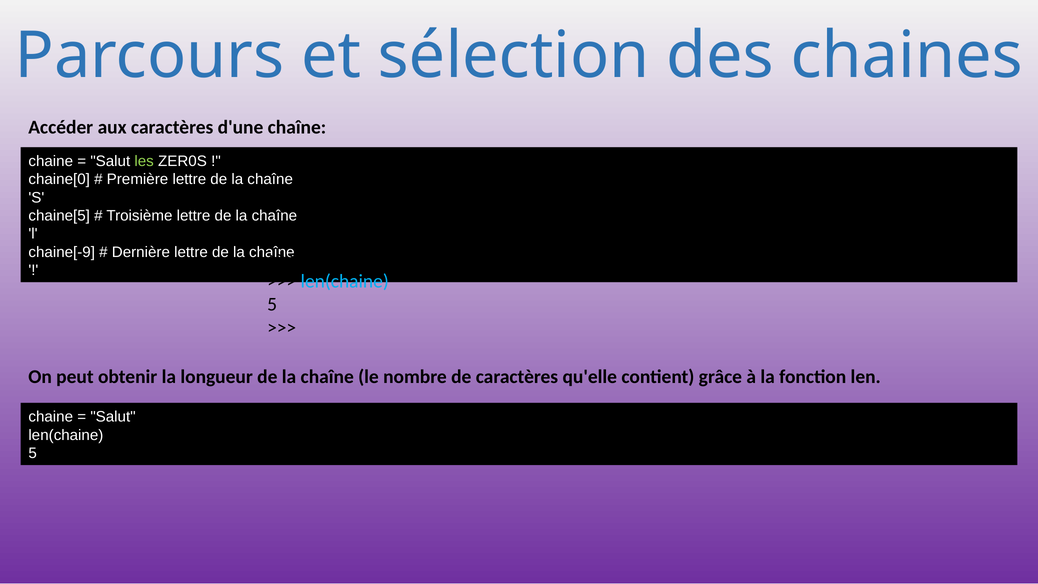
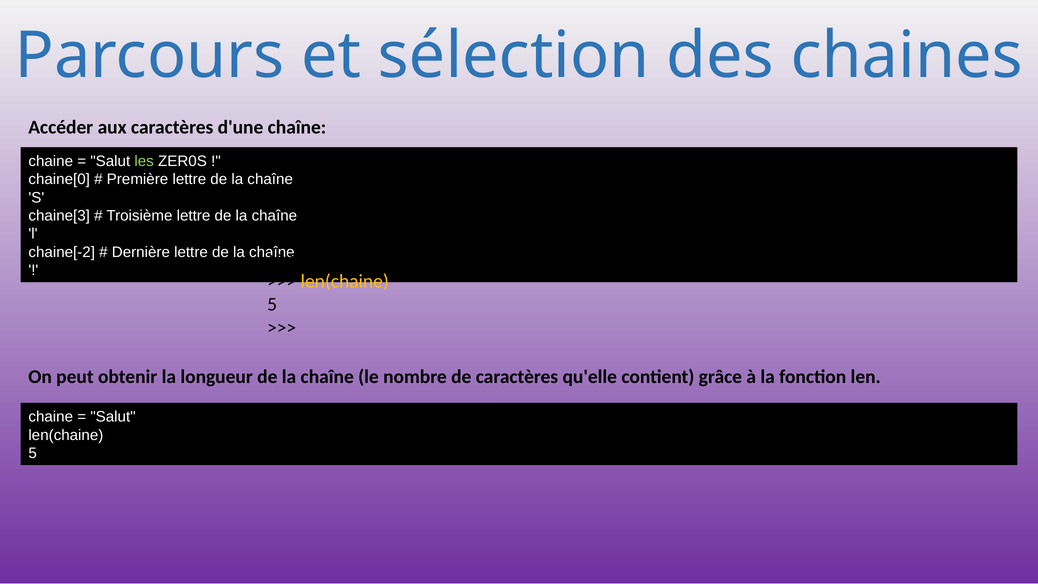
chaine[5: chaine[5 -> chaine[3
chaine[-9: chaine[-9 -> chaine[-2
len(chaine at (345, 281) colour: light blue -> yellow
